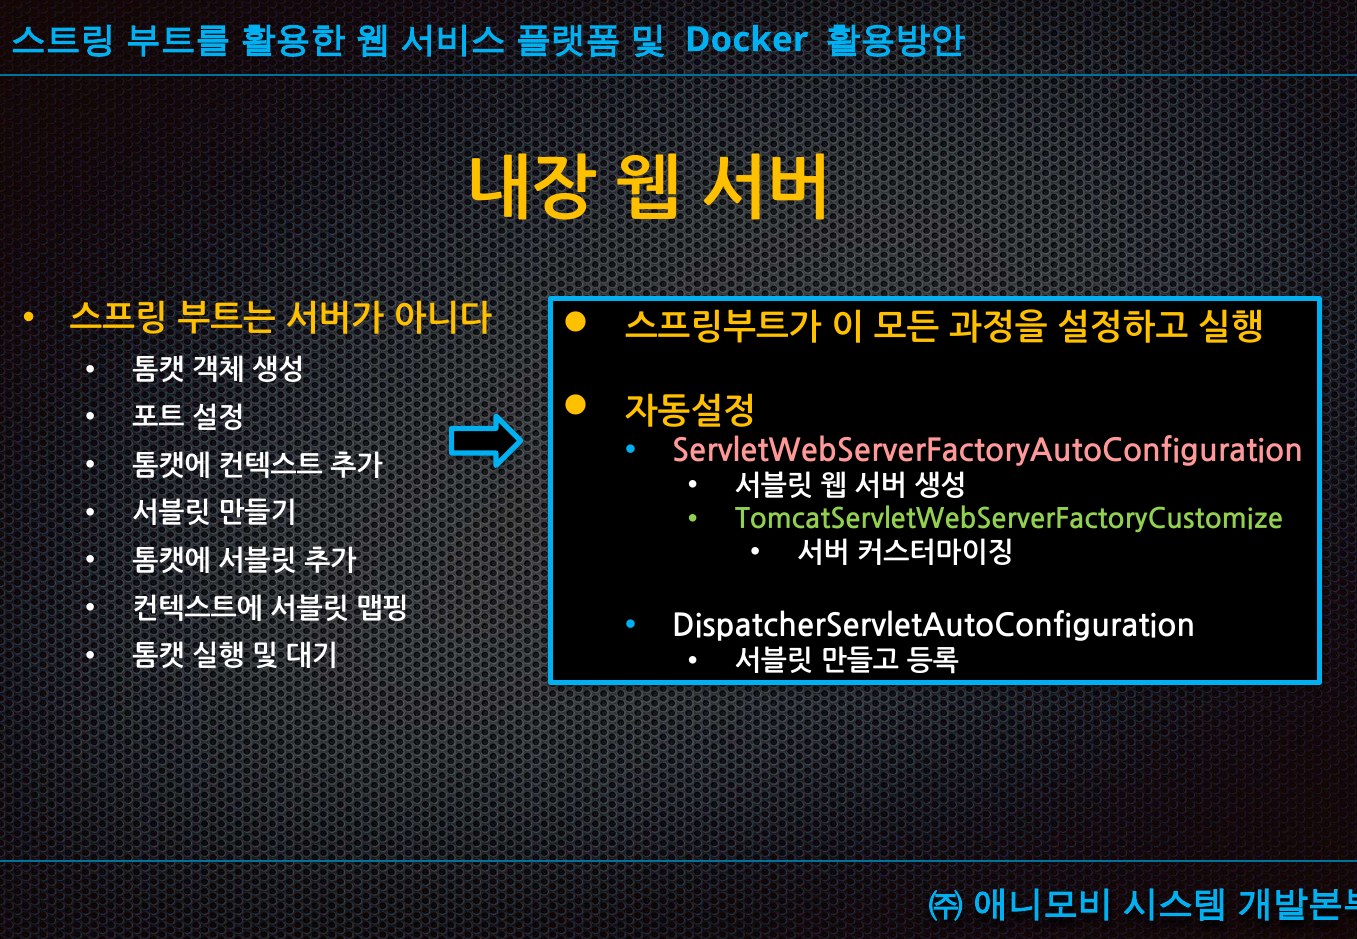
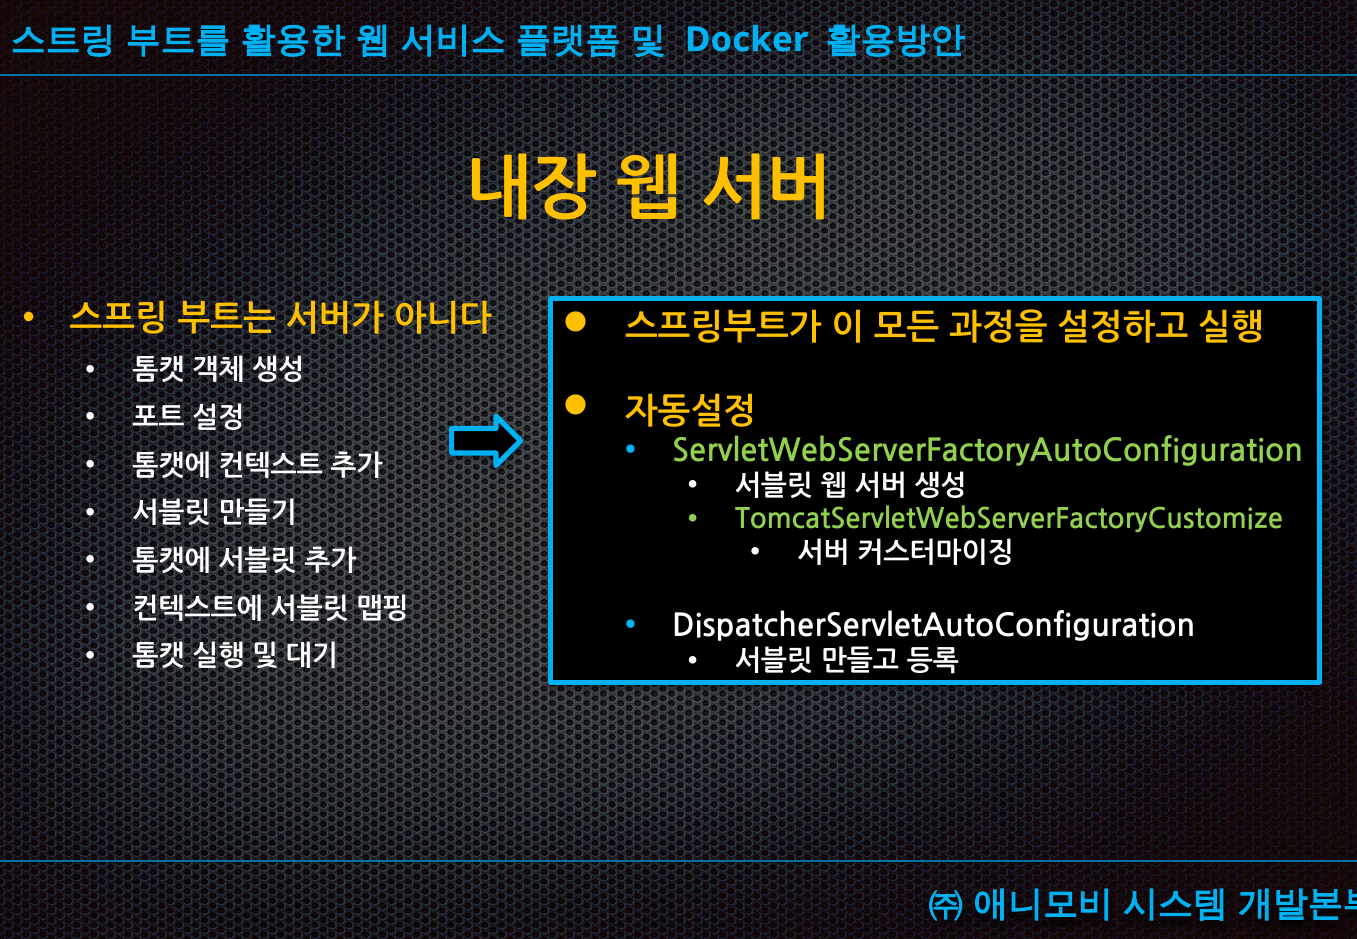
ServletWebServerFactoryAutoConfiguration colour: pink -> light green
